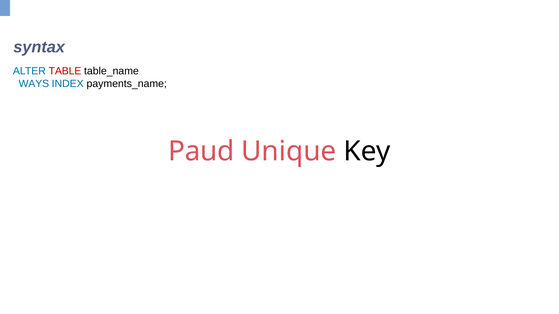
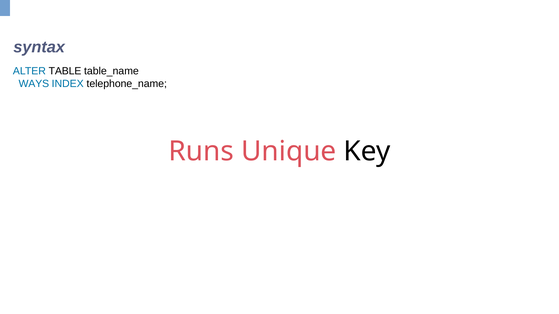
TABLE colour: red -> black
payments_name: payments_name -> telephone_name
Paud: Paud -> Runs
